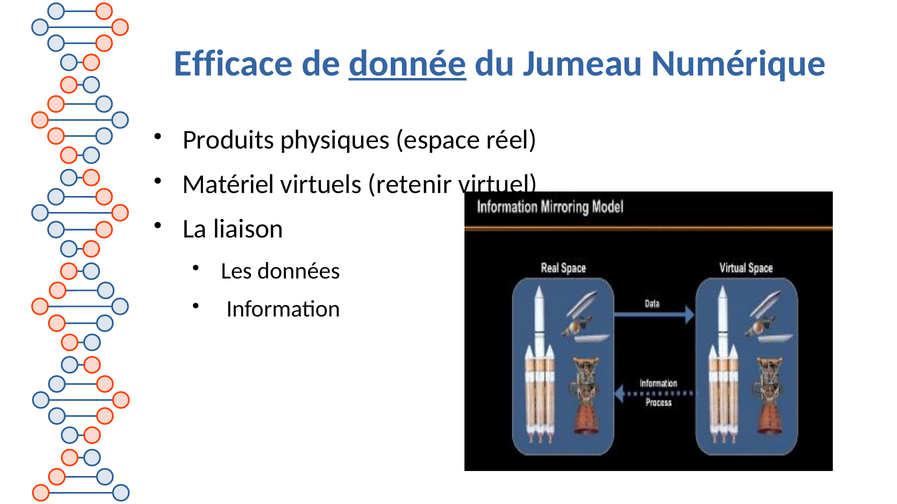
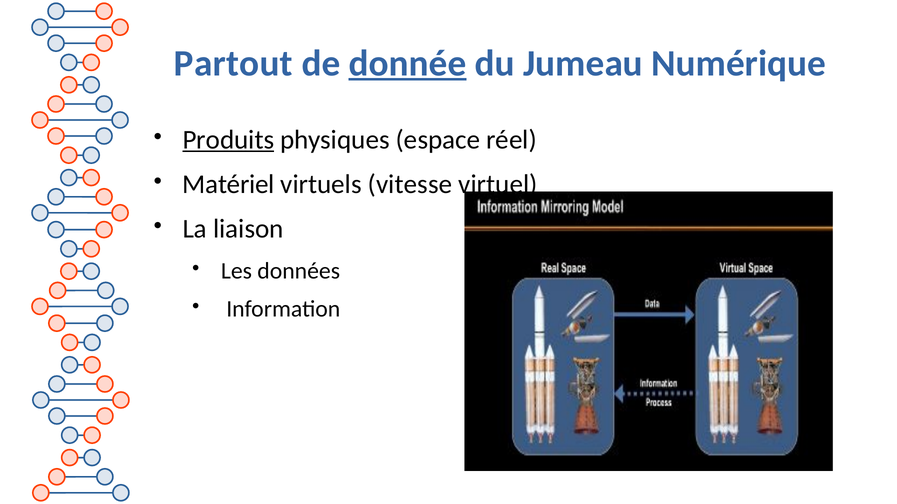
Efficace: Efficace -> Partout
Produits underline: none -> present
retenir: retenir -> vitesse
